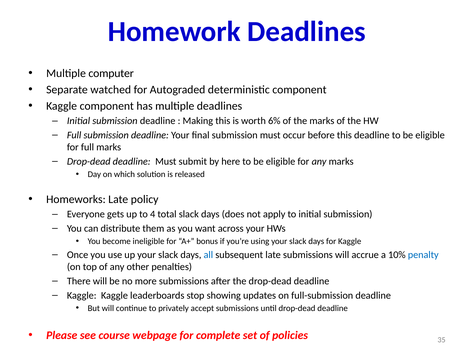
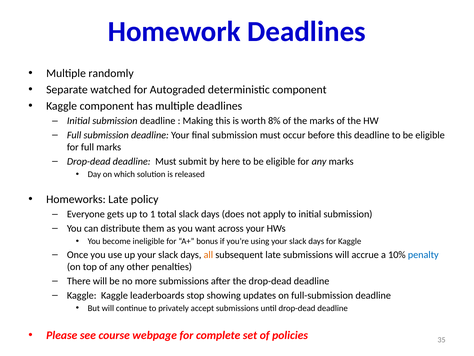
computer: computer -> randomly
6%: 6% -> 8%
4: 4 -> 1
all colour: blue -> orange
